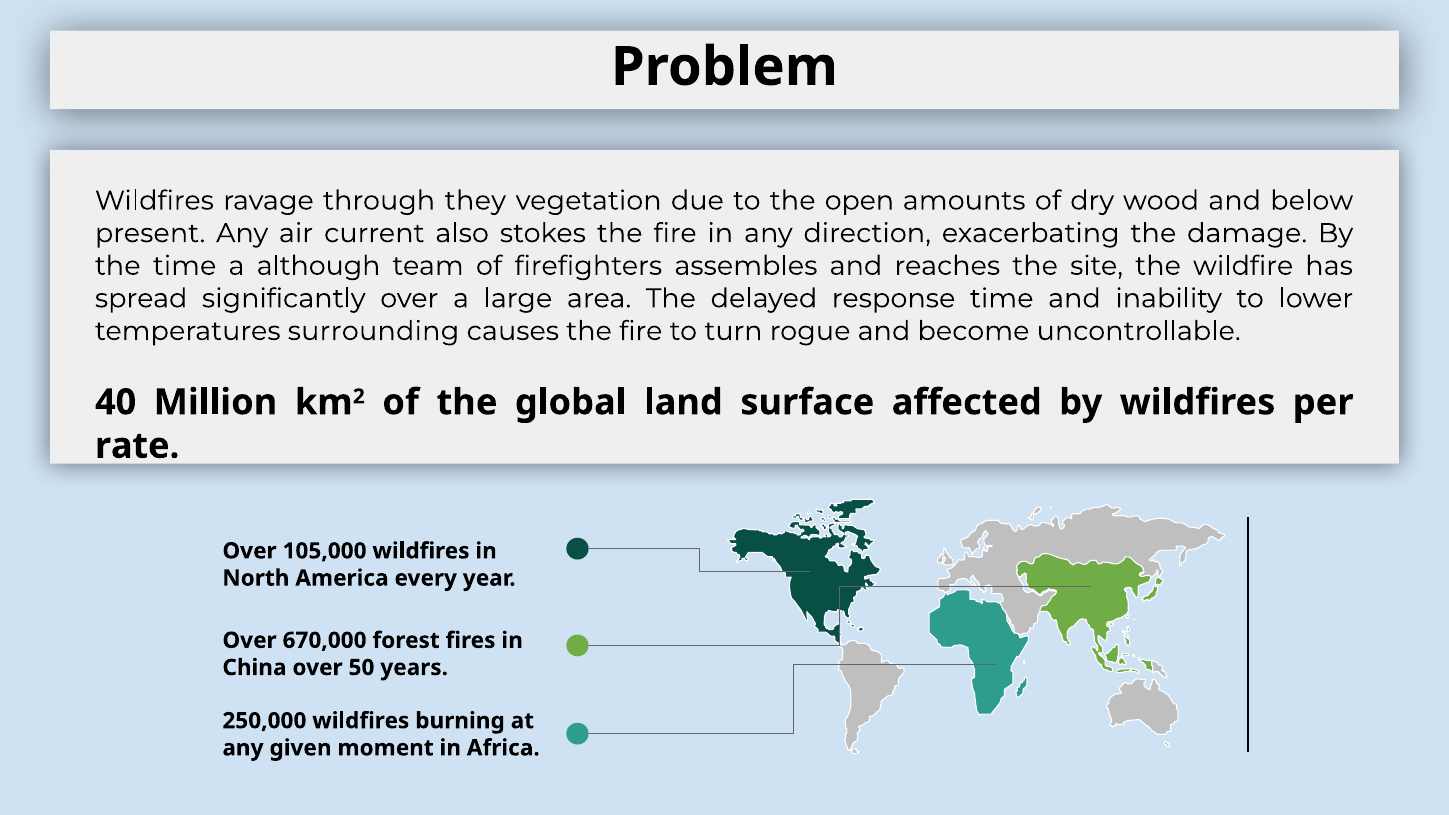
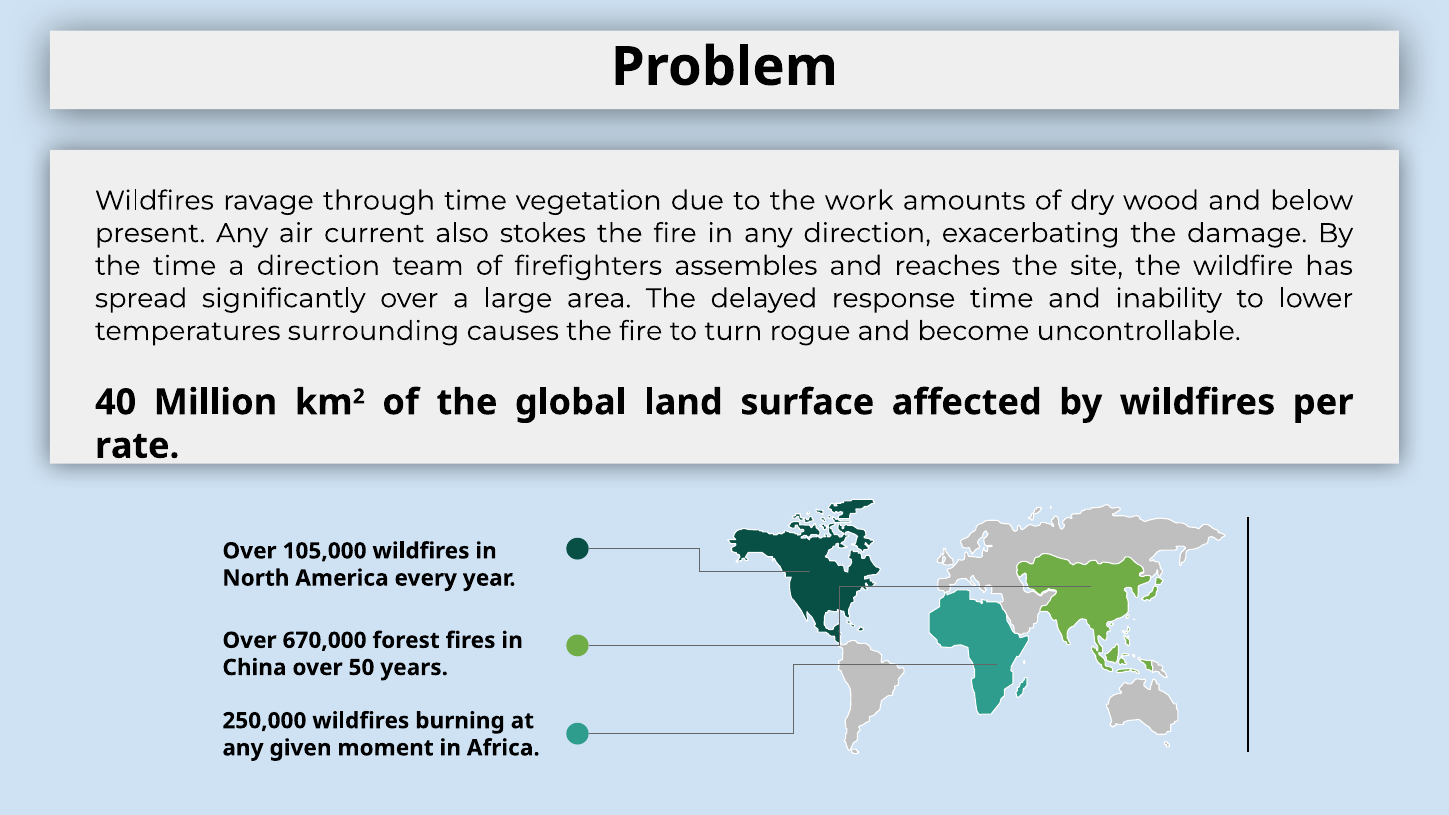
through they: they -> time
open: open -> work
a although: although -> direction
